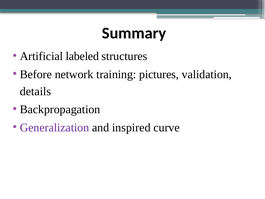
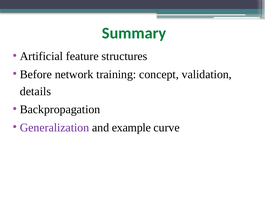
Summary colour: black -> green
labeled: labeled -> feature
pictures: pictures -> concept
inspired: inspired -> example
